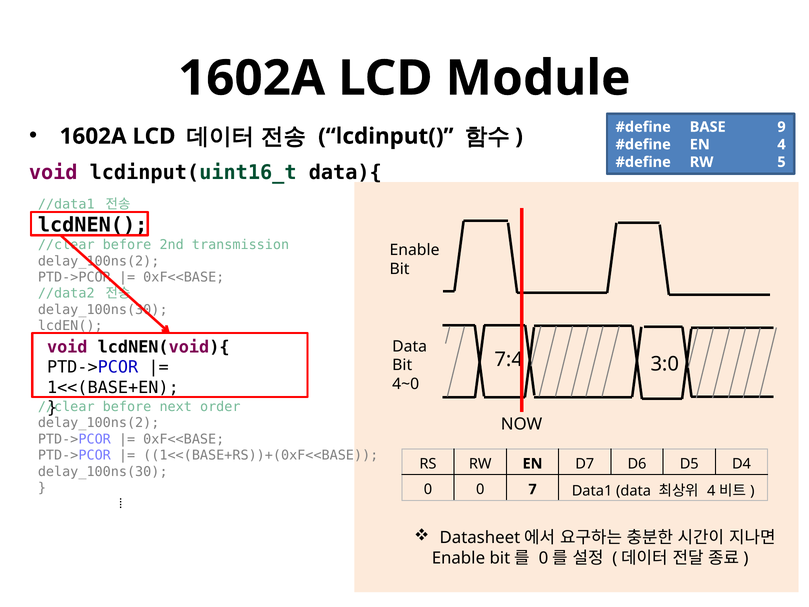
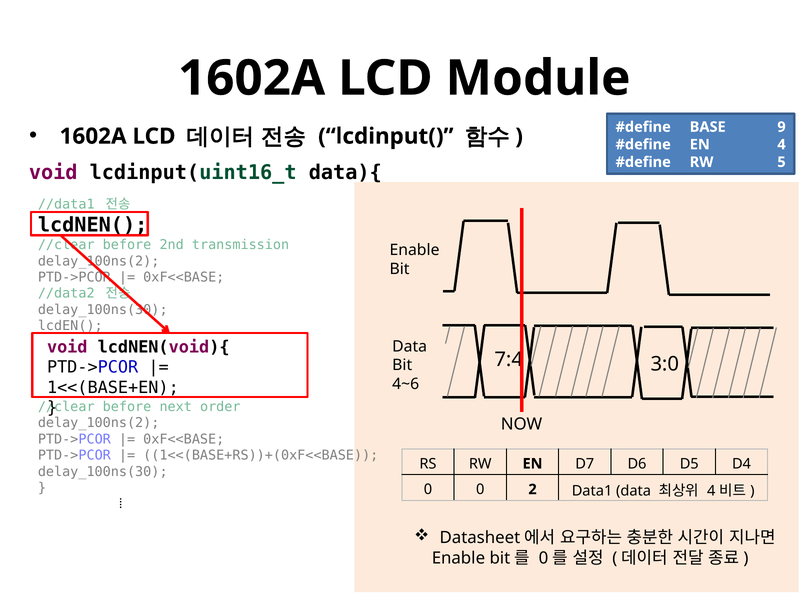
4~0: 4~0 -> 4~6
7: 7 -> 2
